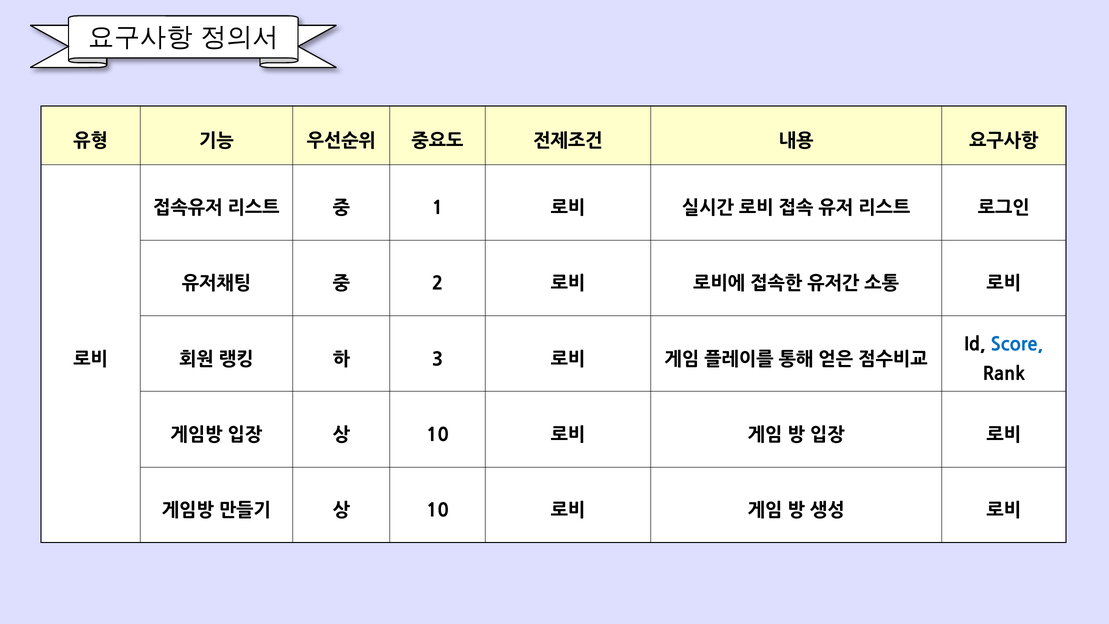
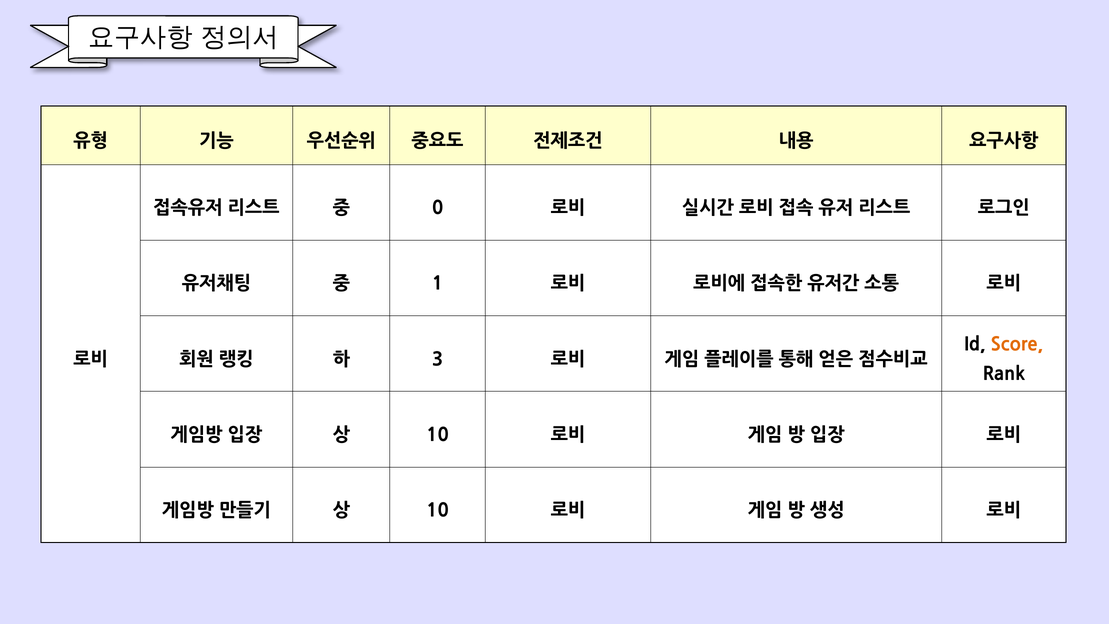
1: 1 -> 0
2: 2 -> 1
Score colour: blue -> orange
